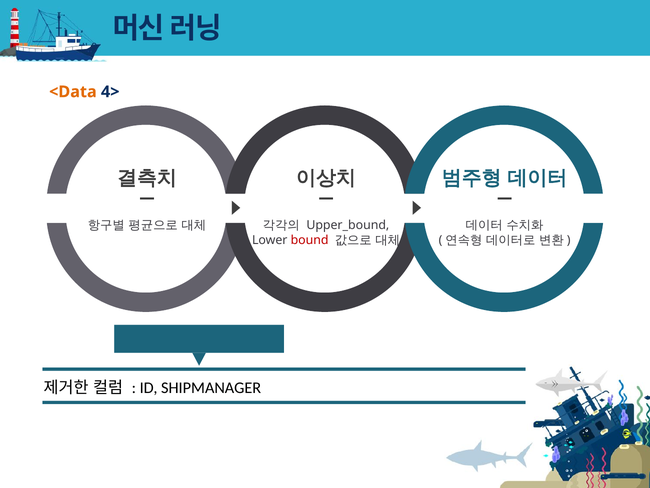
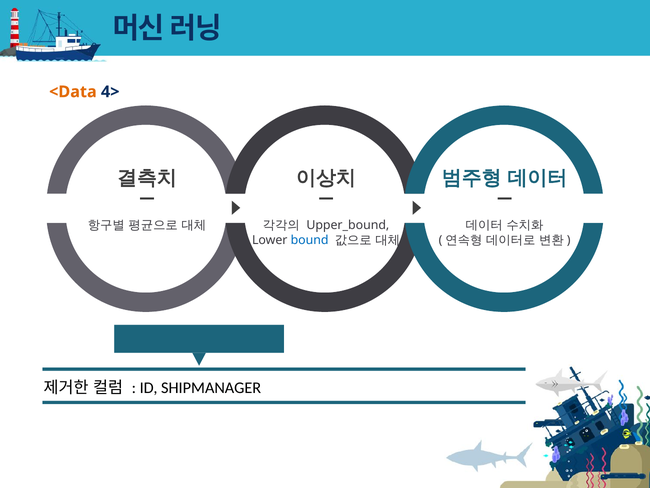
bound colour: red -> blue
